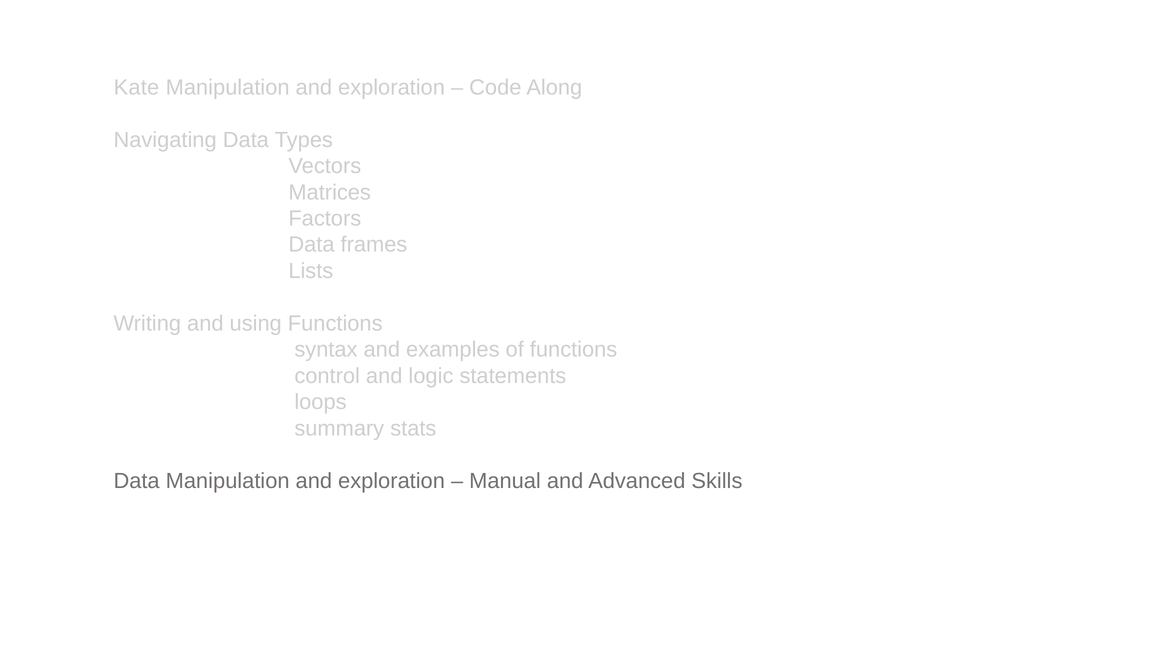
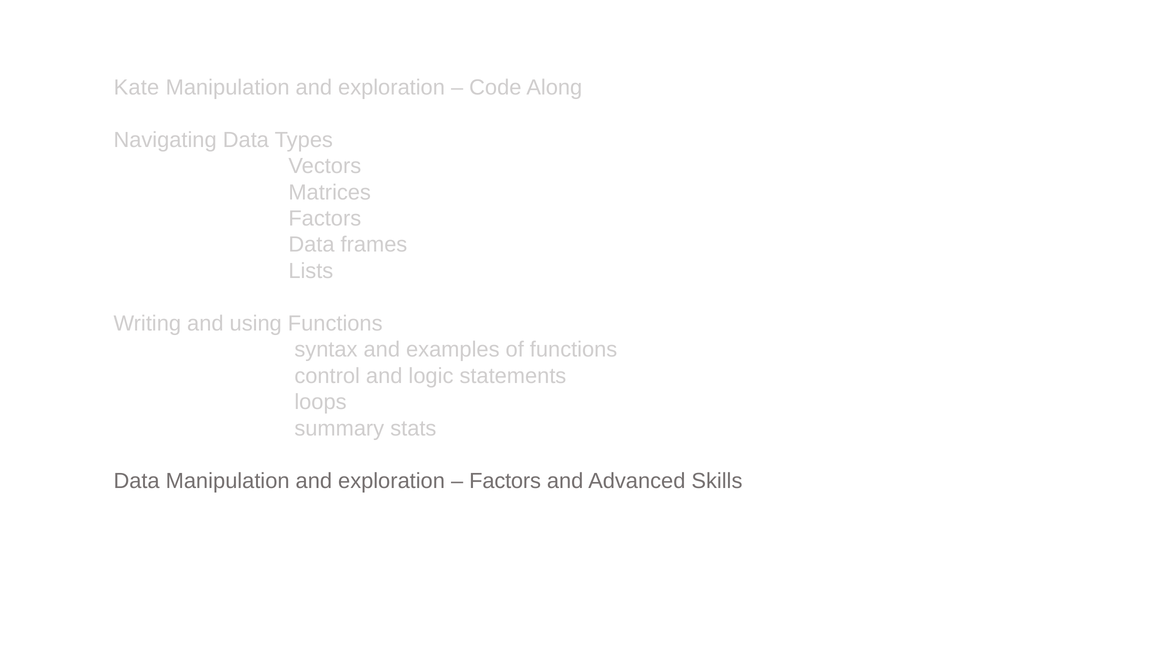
Manual at (505, 481): Manual -> Factors
